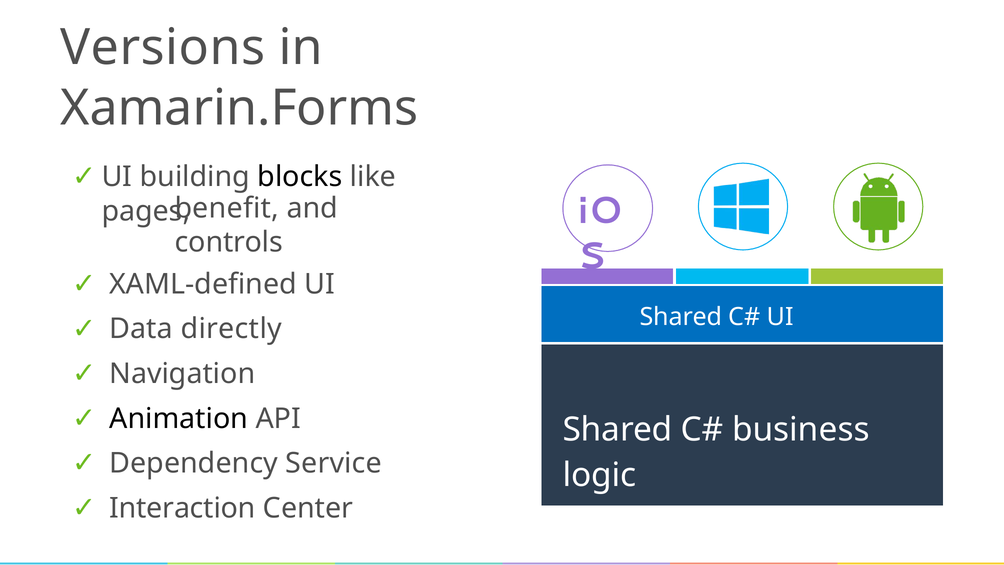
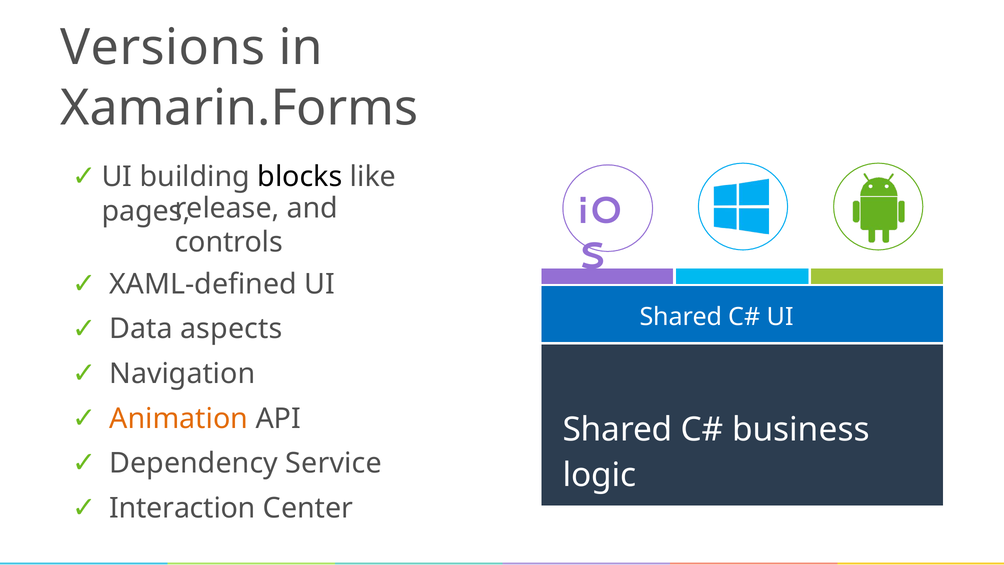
benefit: benefit -> release
directly: directly -> aspects
Animation colour: black -> orange
